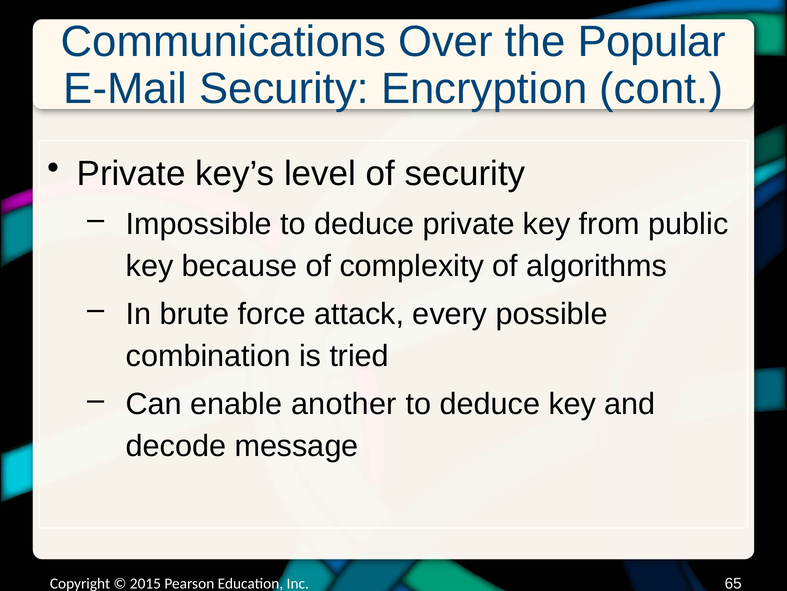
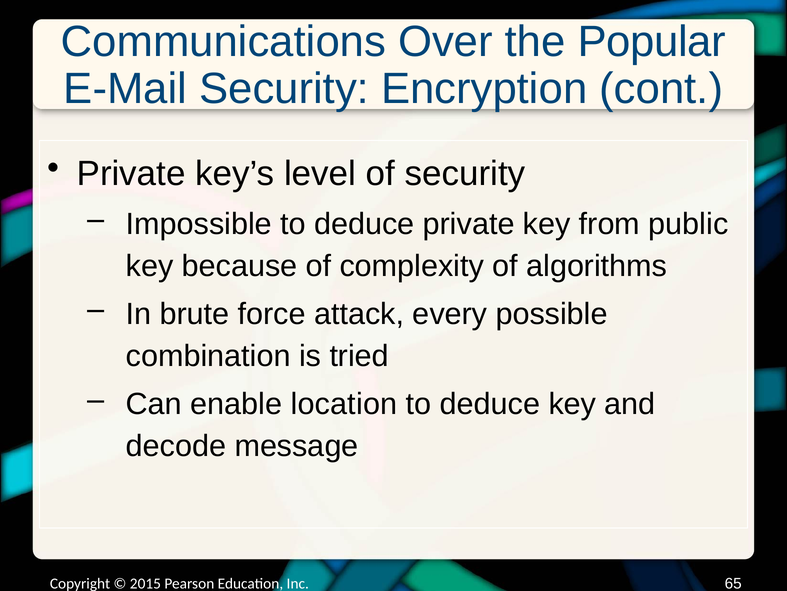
another: another -> location
